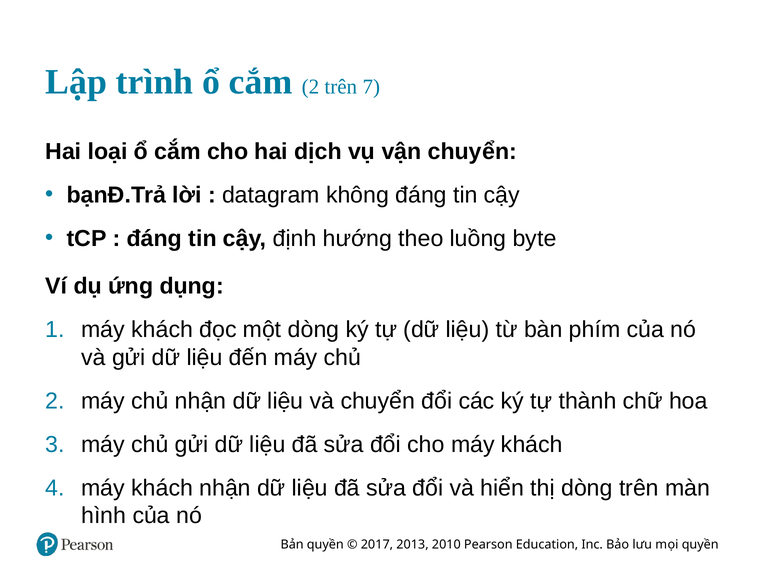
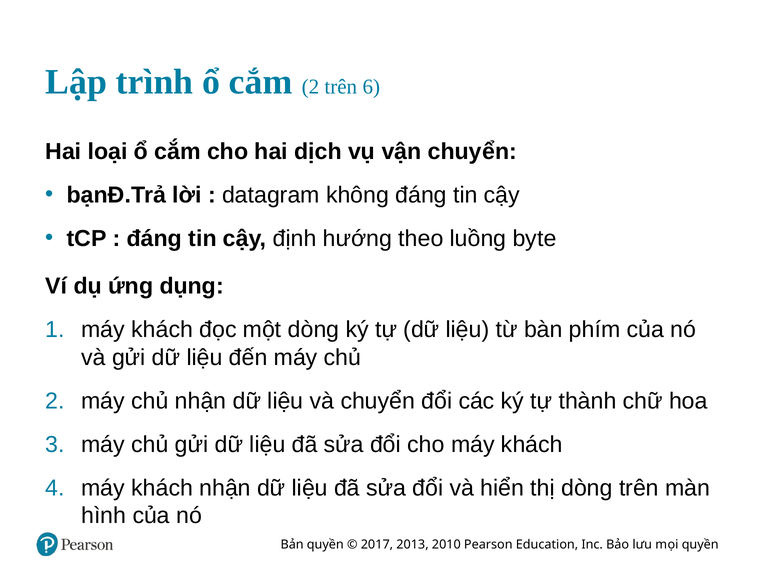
7: 7 -> 6
